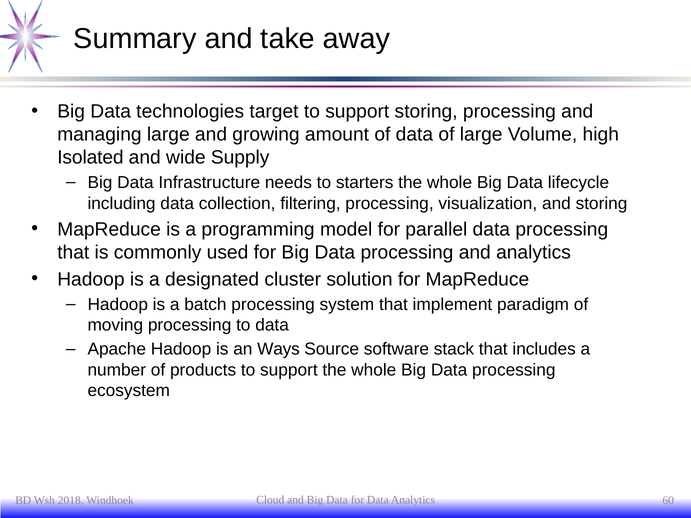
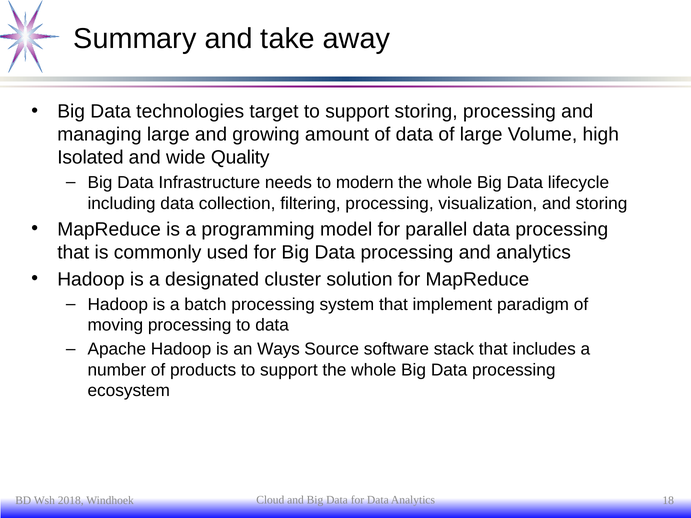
Supply: Supply -> Quality
starters: starters -> modern
60: 60 -> 18
